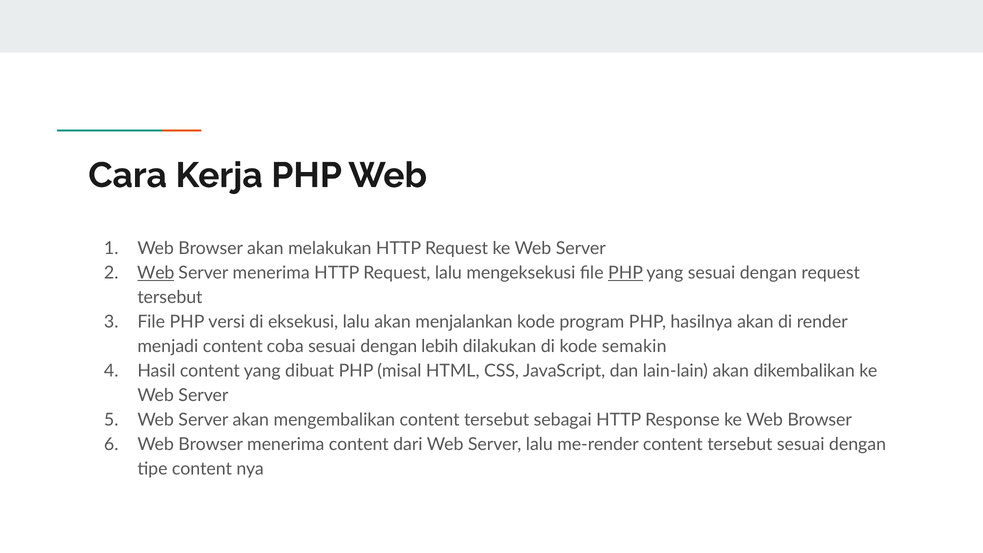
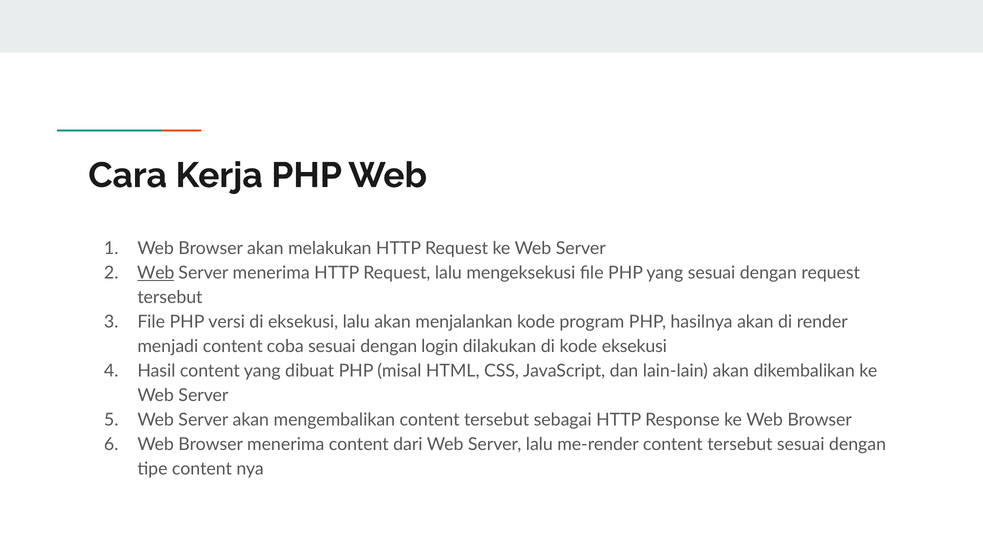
PHP at (626, 273) underline: present -> none
lebih: lebih -> login
kode semakin: semakin -> eksekusi
